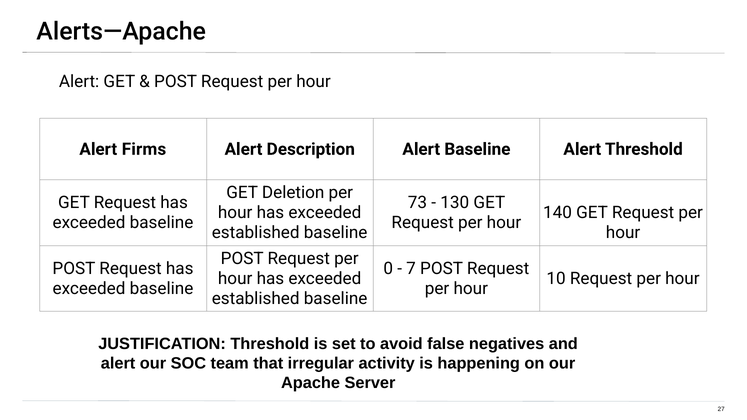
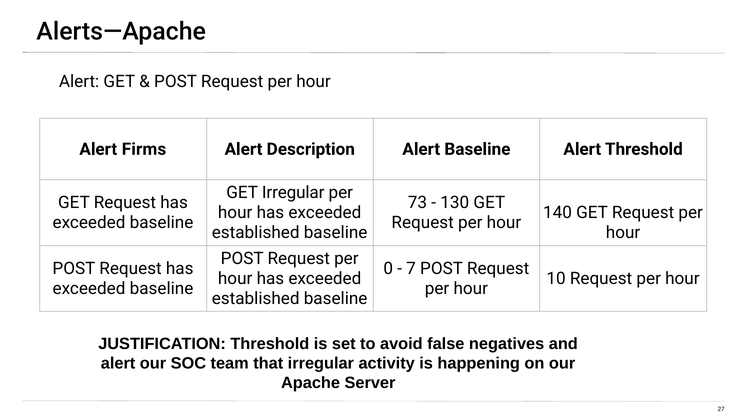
GET Deletion: Deletion -> Irregular
